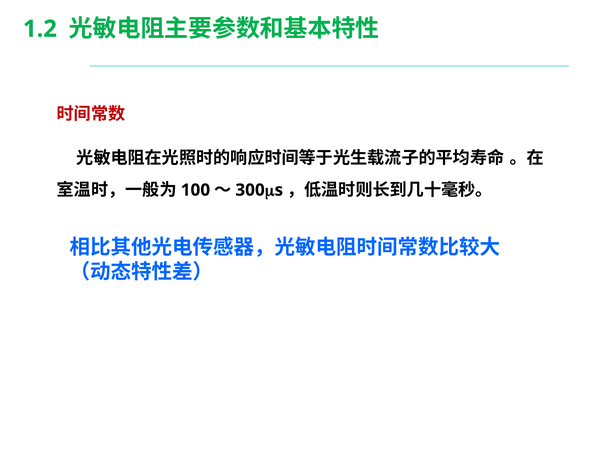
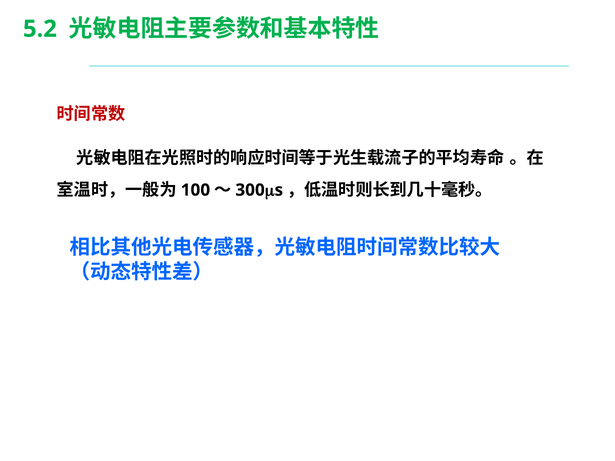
1.2: 1.2 -> 5.2
